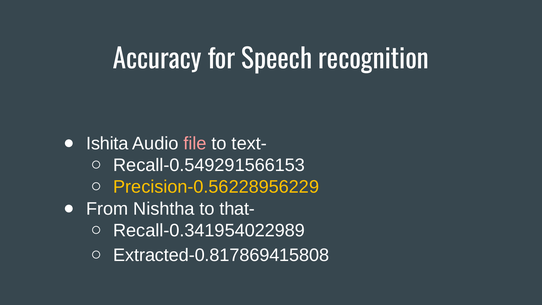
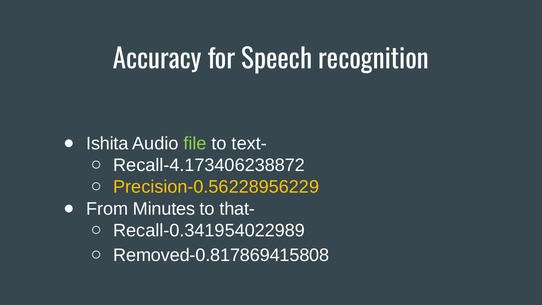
file colour: pink -> light green
Recall-0.549291566153: Recall-0.549291566153 -> Recall-4.173406238872
Nishtha: Nishtha -> Minutes
Extracted-0.817869415808: Extracted-0.817869415808 -> Removed-0.817869415808
